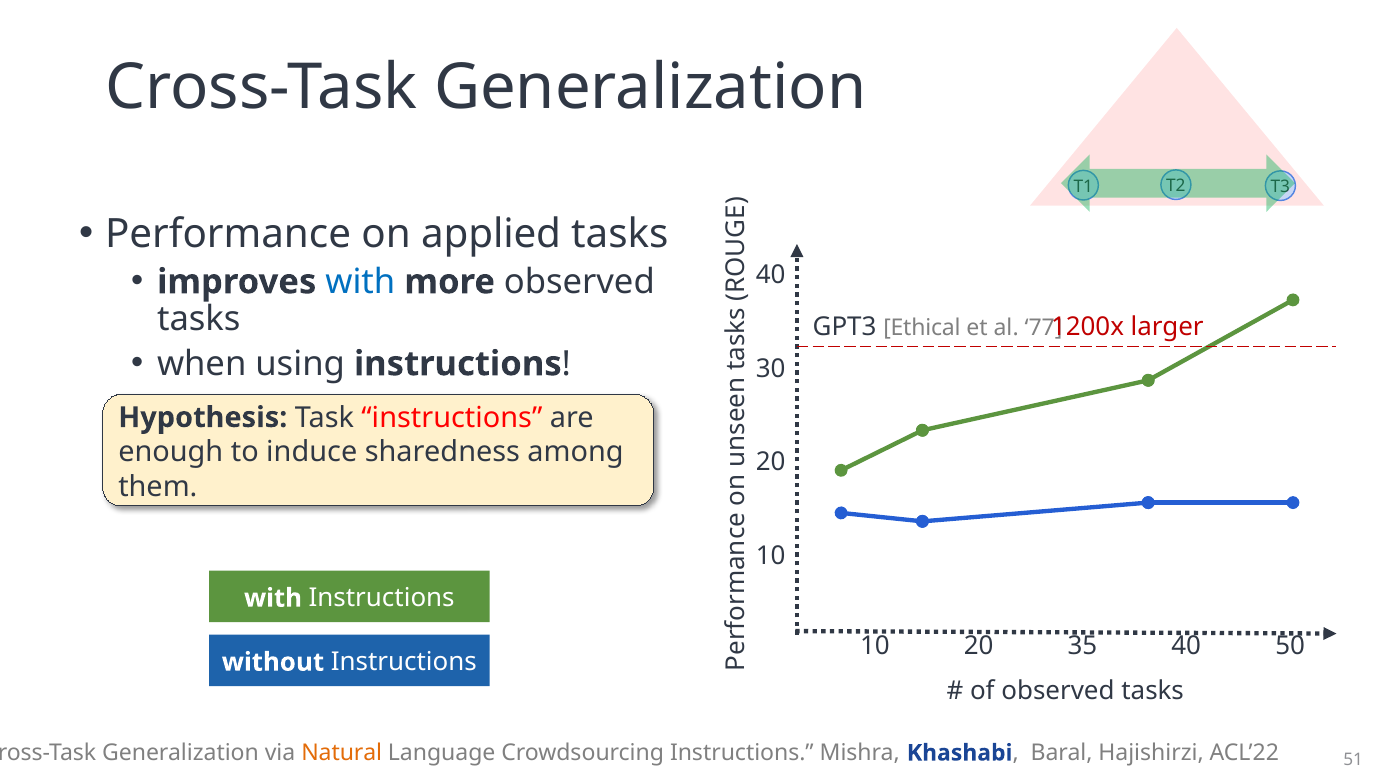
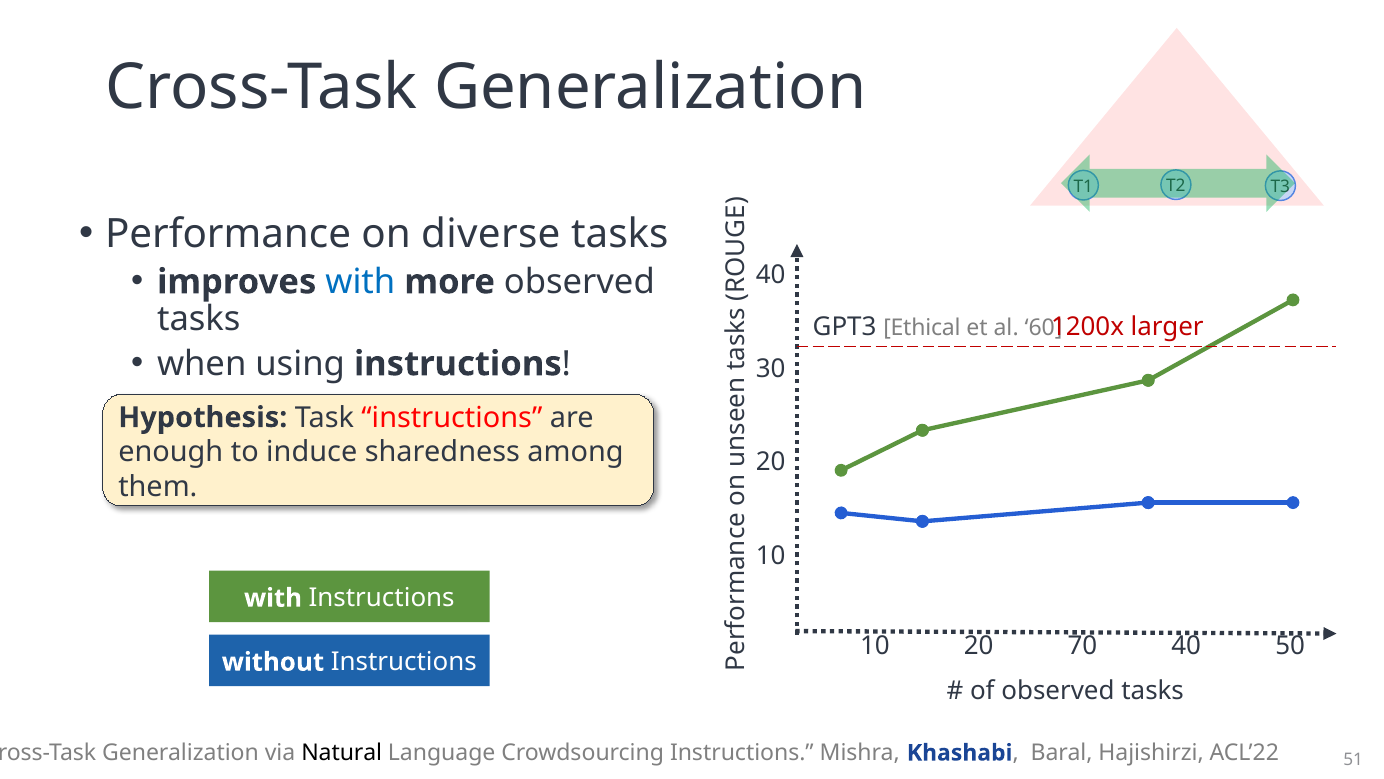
applied: applied -> diverse
77: 77 -> 60
35: 35 -> 70
Natural colour: orange -> black
